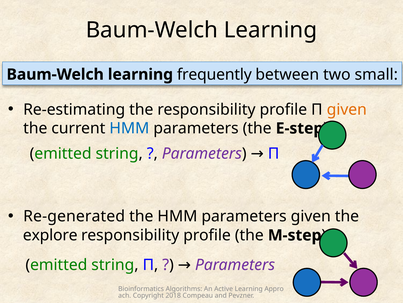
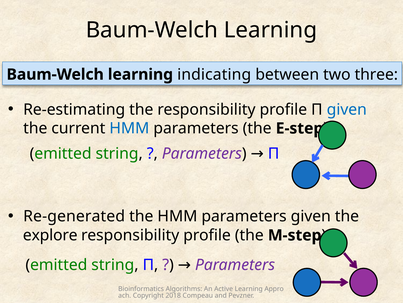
frequently: frequently -> indicating
small: small -> three
given at (347, 109) colour: orange -> blue
